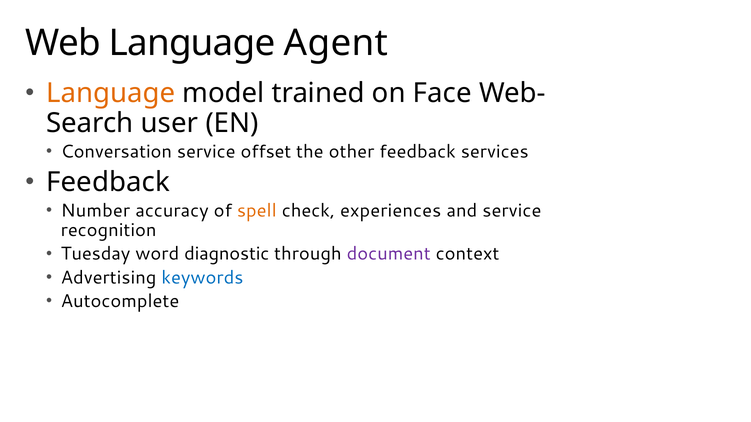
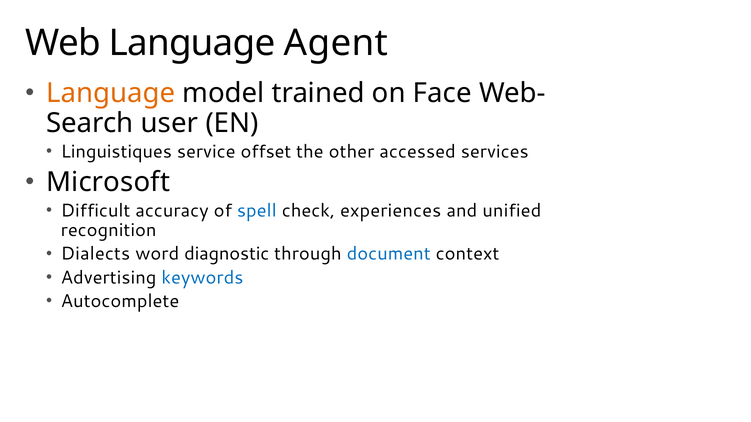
Conversation: Conversation -> Linguistiques
other feedback: feedback -> accessed
Feedback at (108, 182): Feedback -> Microsoft
Number: Number -> Difficult
spell colour: orange -> blue
and service: service -> unified
Tuesday: Tuesday -> Dialects
document colour: purple -> blue
